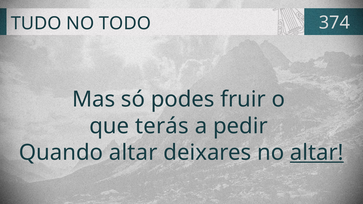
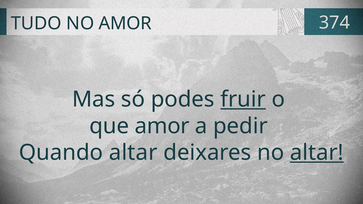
NO TODO: TODO -> AMOR
fruir underline: none -> present
que terás: terás -> amor
